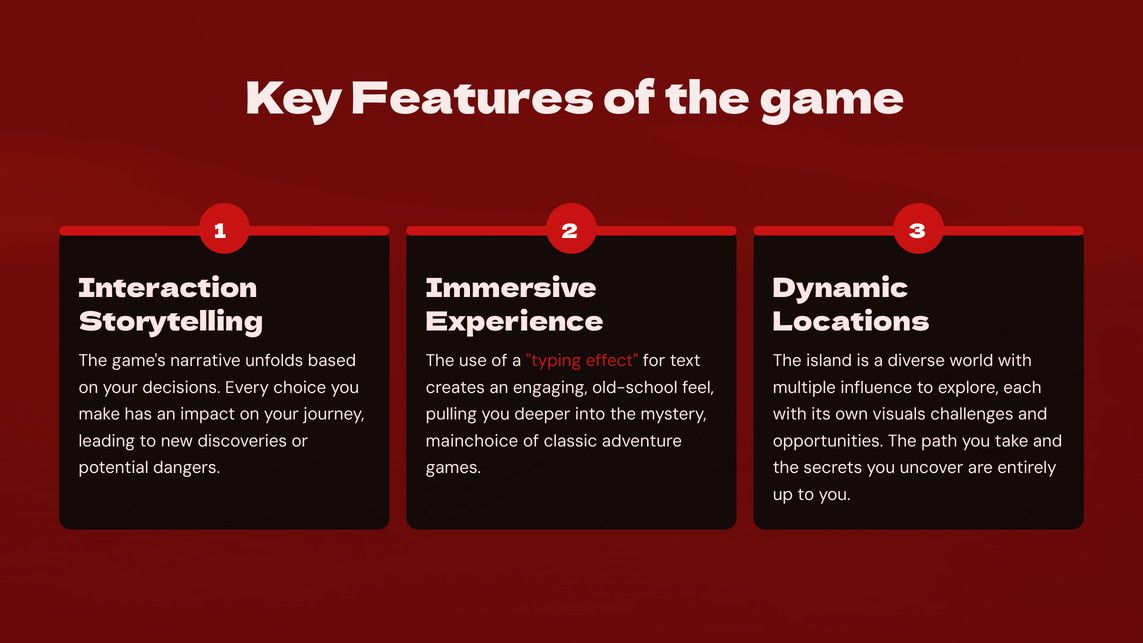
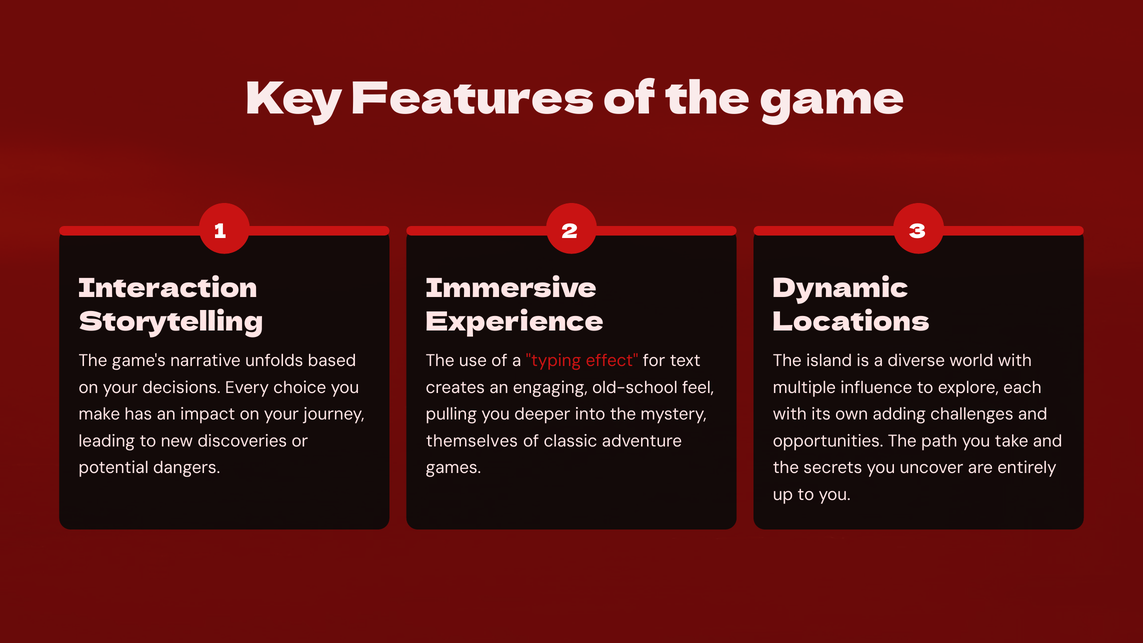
visuals: visuals -> adding
mainchoice: mainchoice -> themselves
